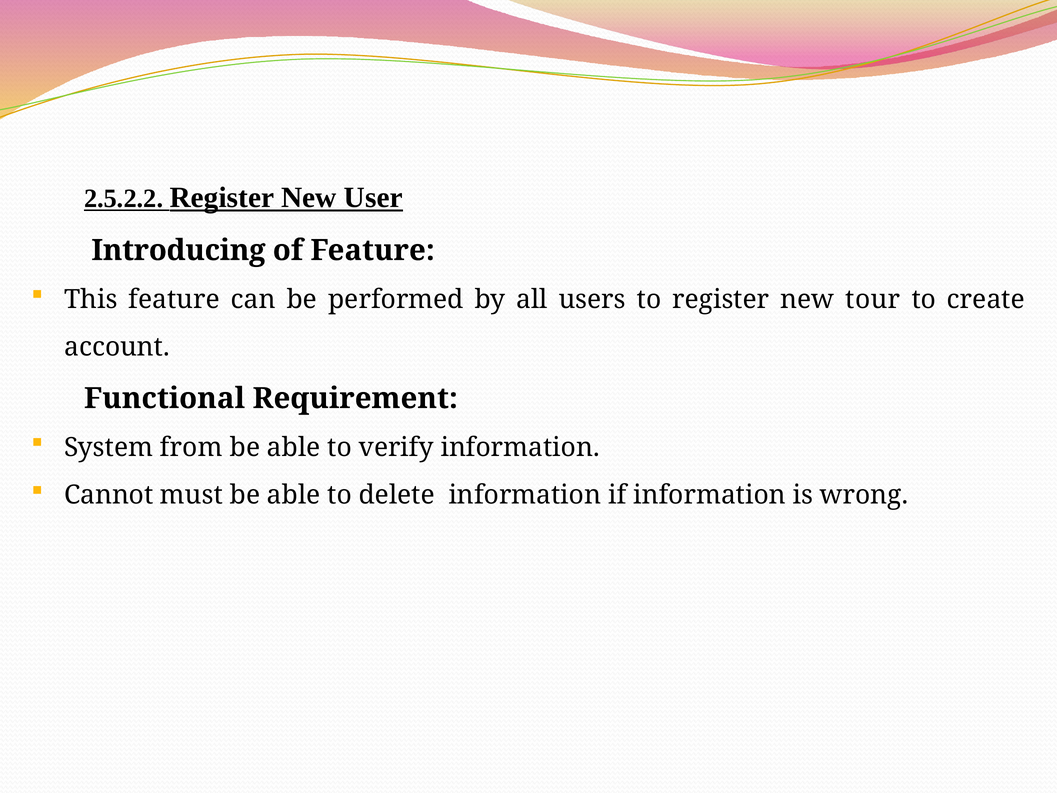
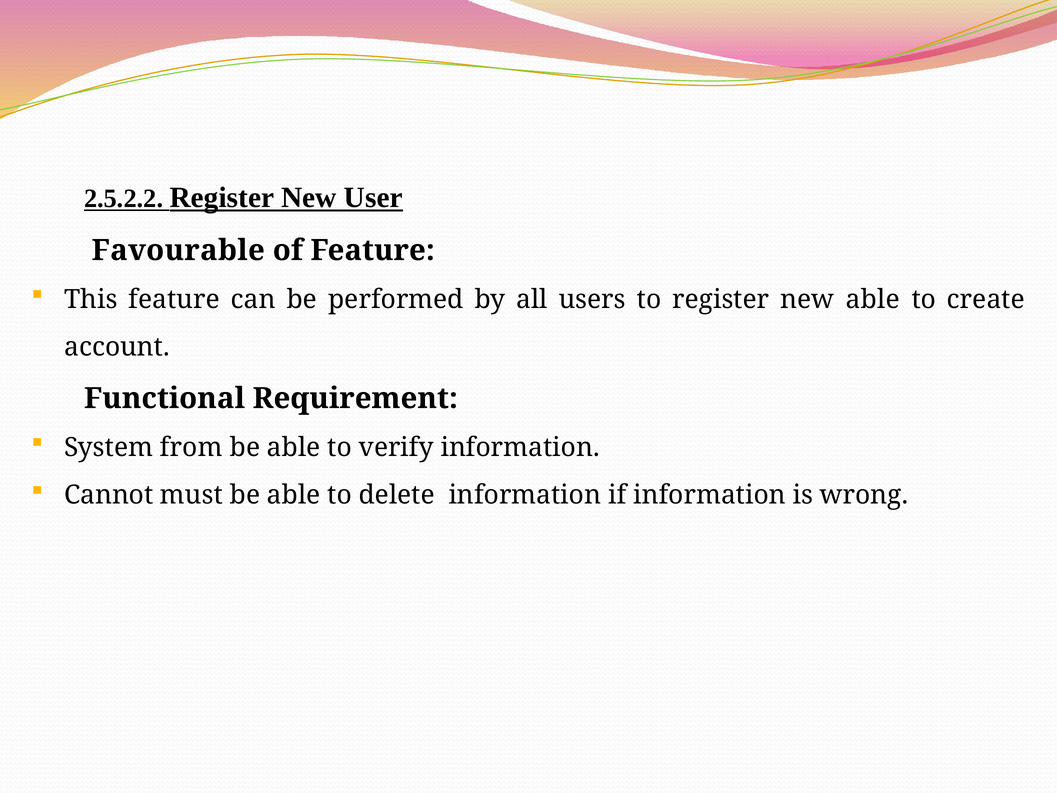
Introducing: Introducing -> Favourable
new tour: tour -> able
